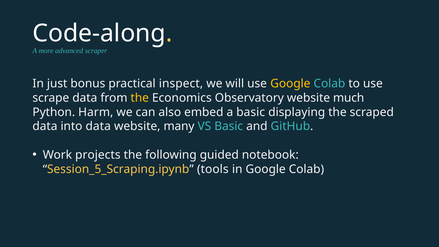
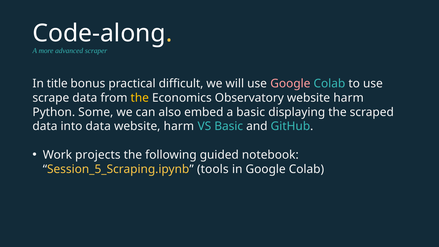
just: just -> title
inspect: inspect -> difficult
Google at (290, 84) colour: yellow -> pink
Observatory website much: much -> harm
Harm: Harm -> Some
many at (179, 126): many -> harm
